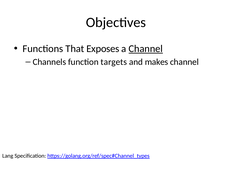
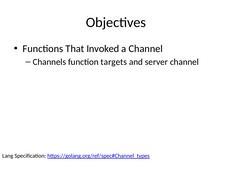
Exposes: Exposes -> Invoked
Channel at (146, 49) underline: present -> none
makes: makes -> server
